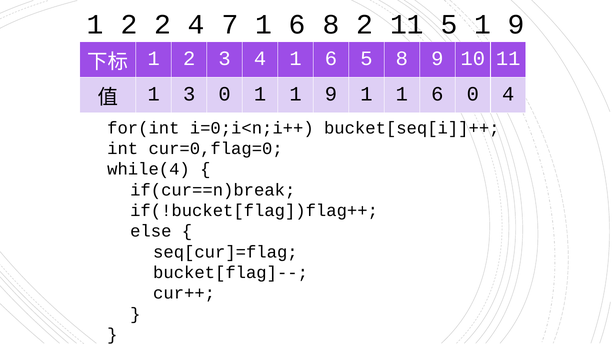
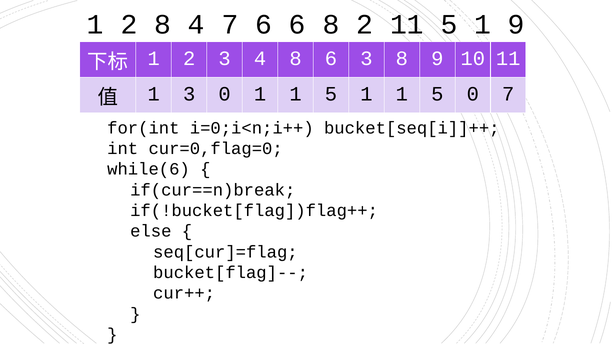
2 2: 2 -> 8
7 1: 1 -> 6
4 1: 1 -> 8
6 5: 5 -> 3
0 1 1 9: 9 -> 5
6 at (437, 94): 6 -> 5
0 4: 4 -> 7
while(4: while(4 -> while(6
